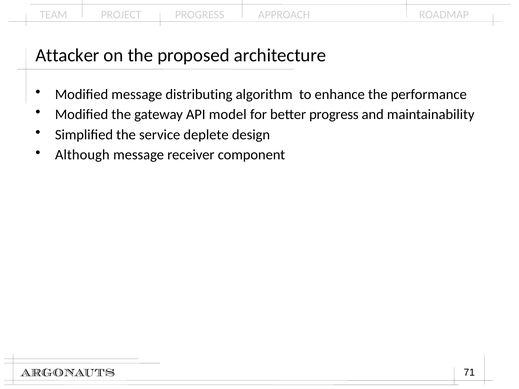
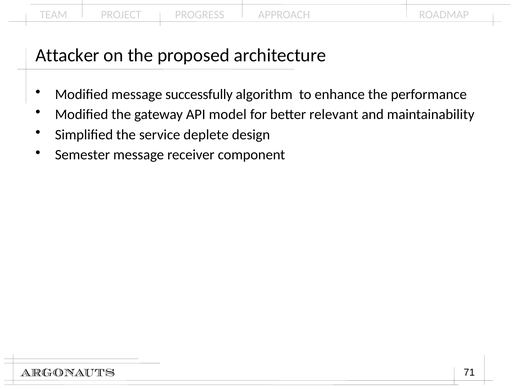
distributing: distributing -> successfully
better progress: progress -> relevant
Although: Although -> Semester
